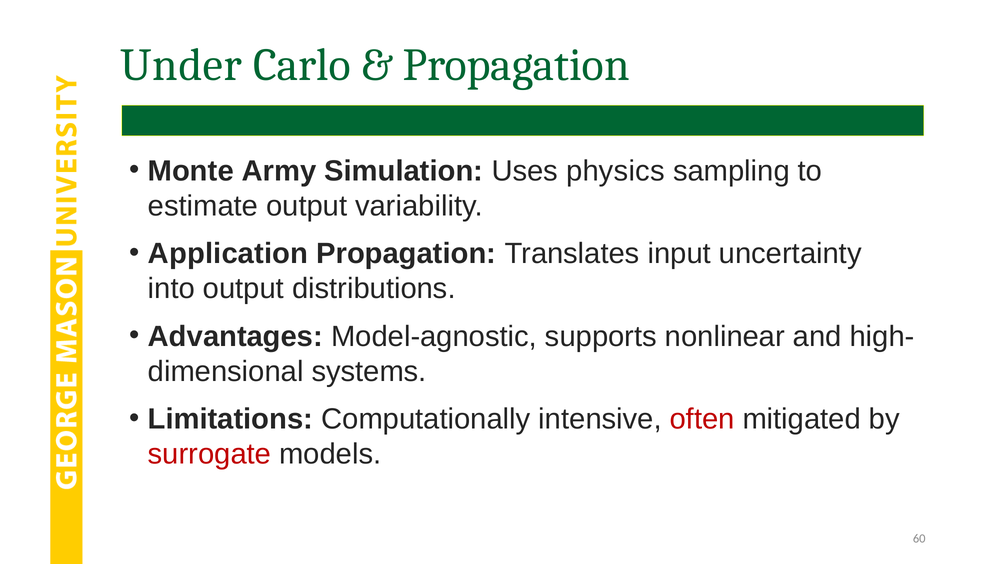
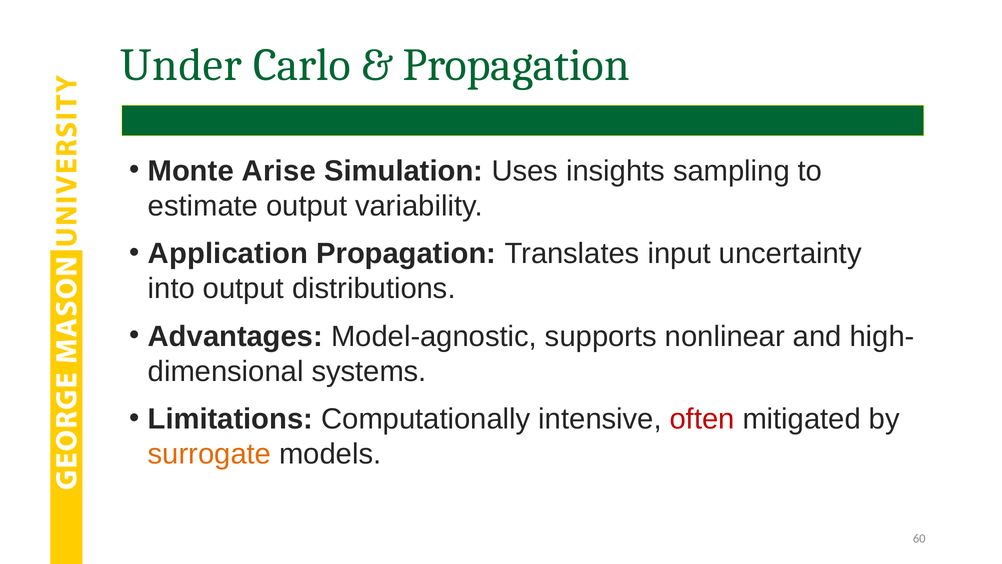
Army: Army -> Arise
physics: physics -> insights
surrogate colour: red -> orange
